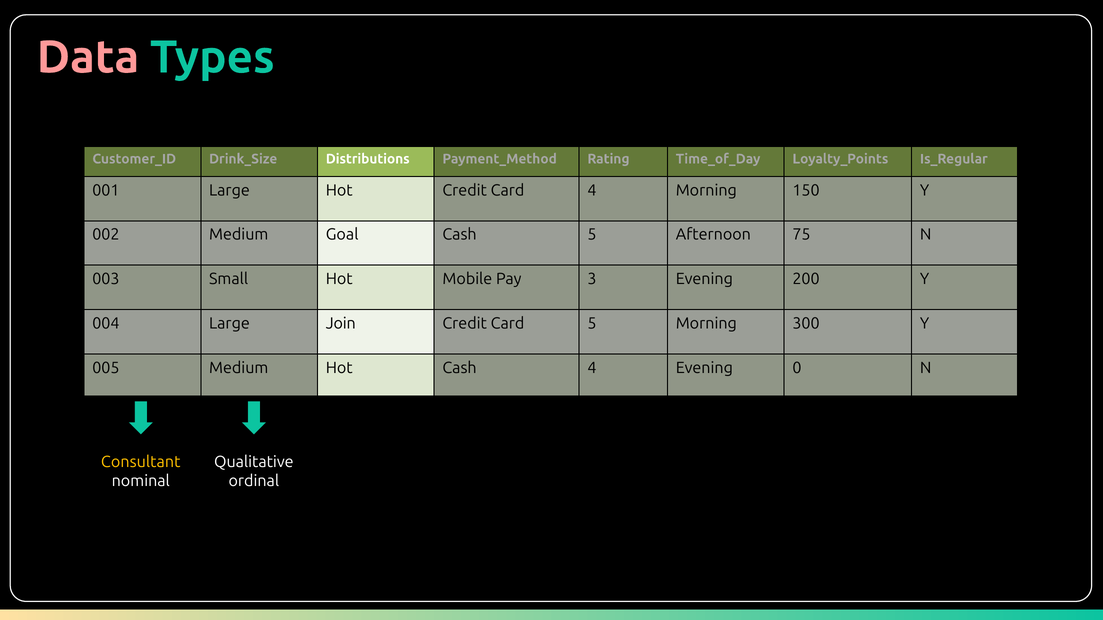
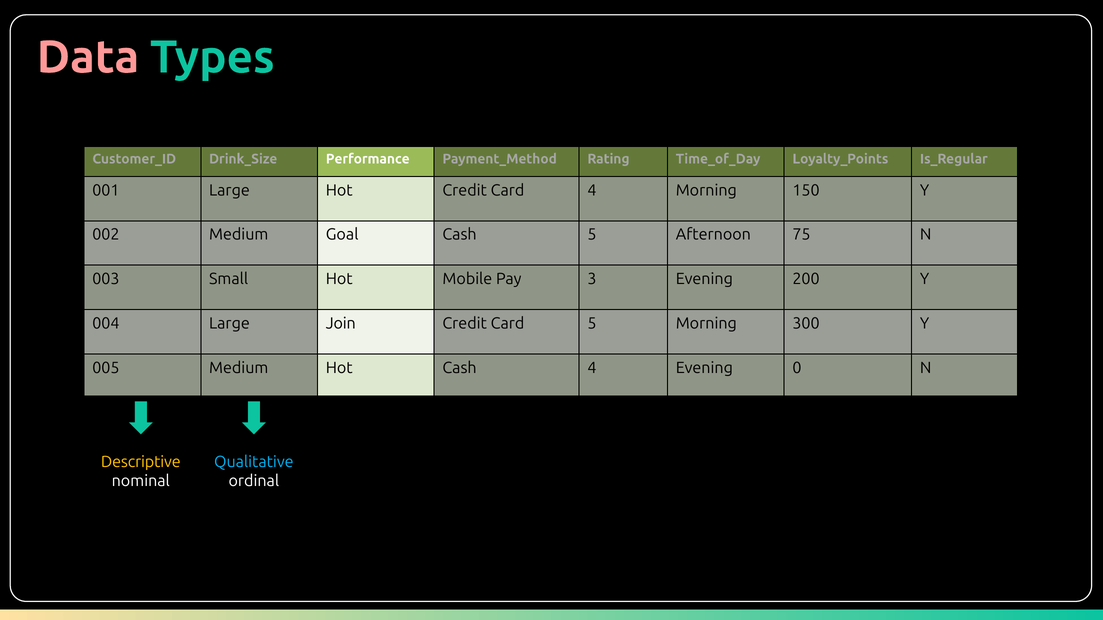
Distributions: Distributions -> Performance
Consultant: Consultant -> Descriptive
Qualitative colour: white -> light blue
